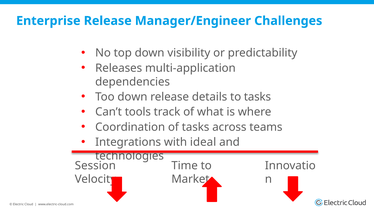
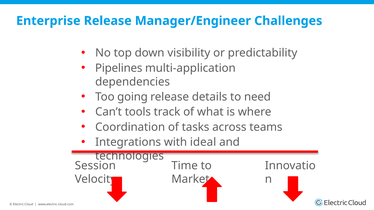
Releases: Releases -> Pipelines
Too down: down -> going
to tasks: tasks -> need
